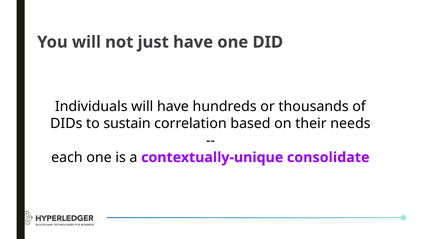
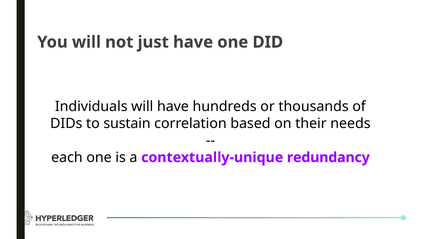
consolidate: consolidate -> redundancy
